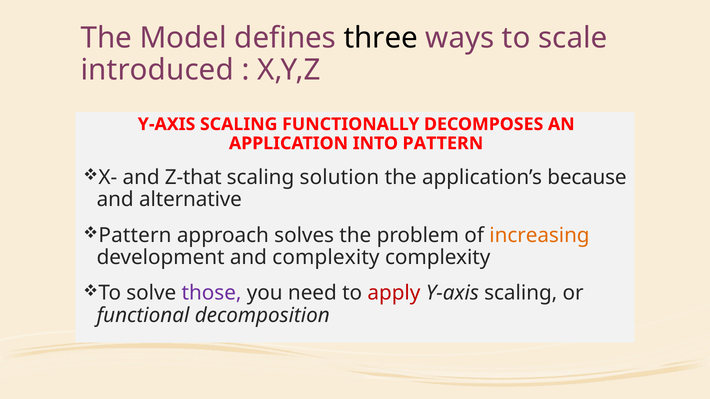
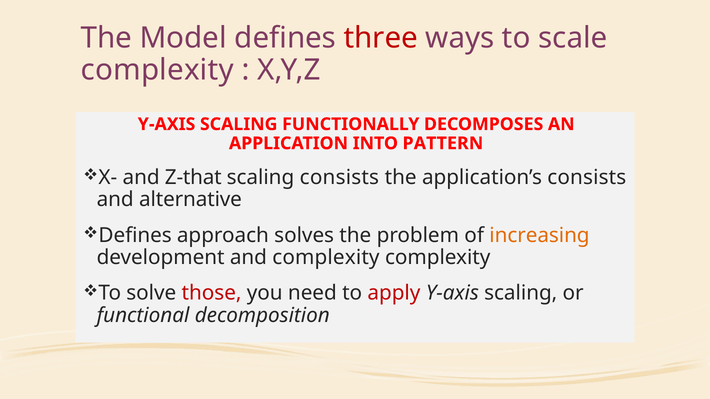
three colour: black -> red
introduced at (157, 70): introduced -> complexity
scaling solution: solution -> consists
application’s because: because -> consists
Pattern at (135, 235): Pattern -> Defines
those colour: purple -> red
